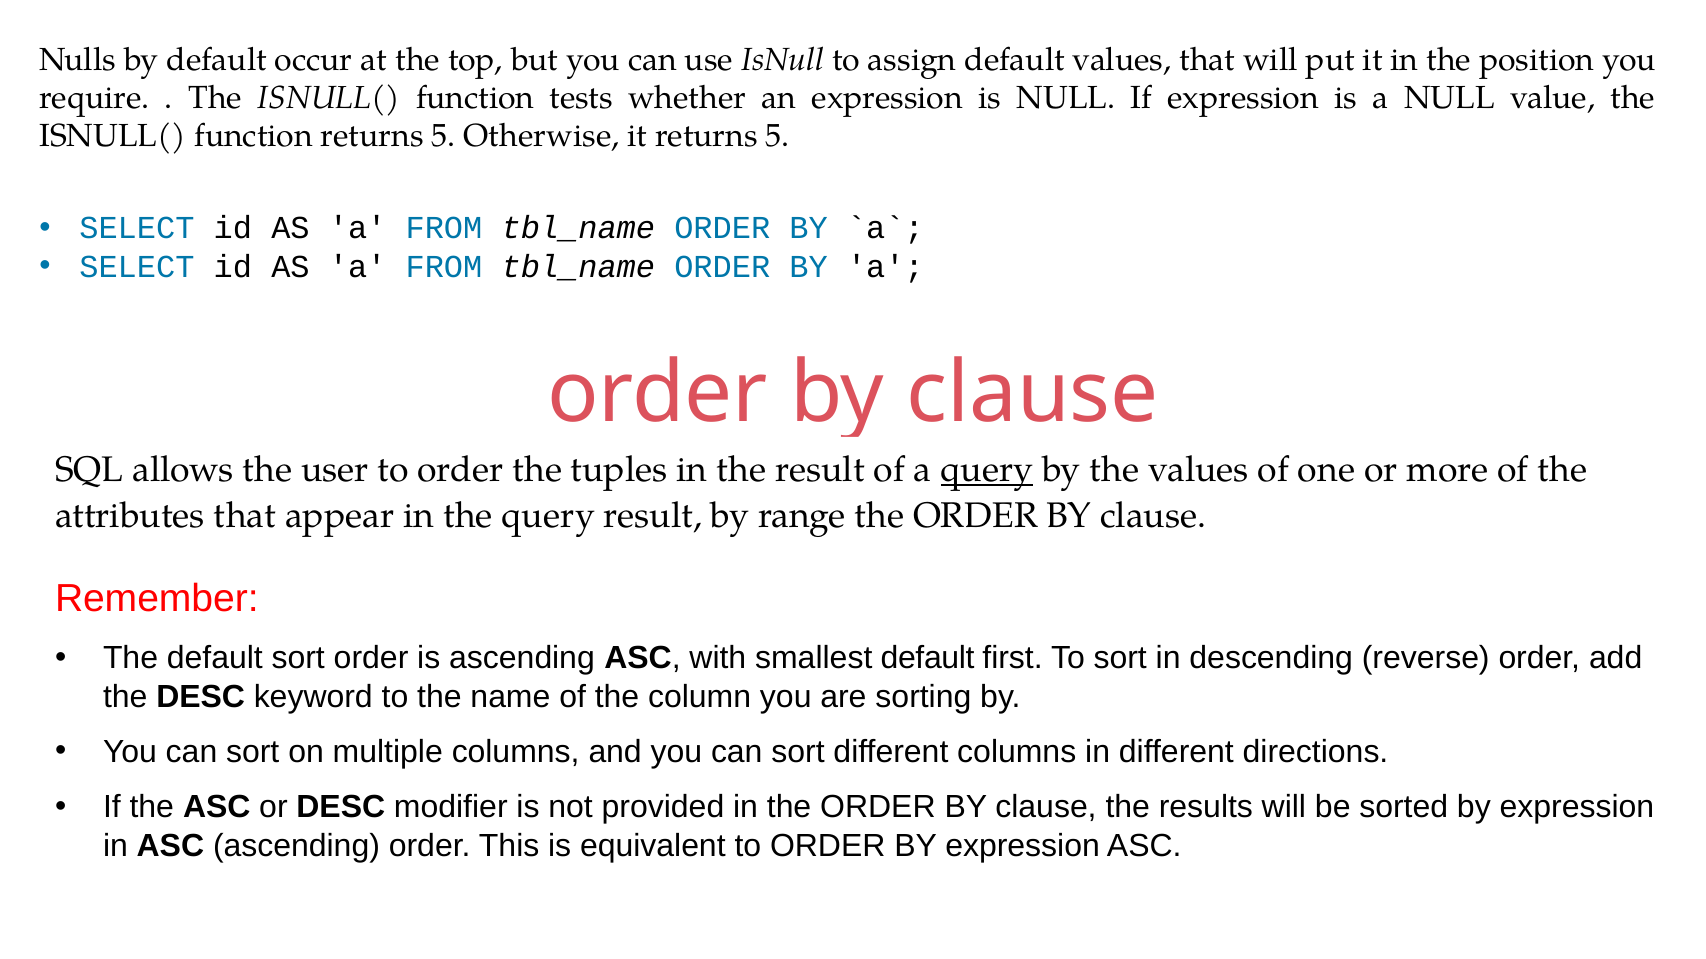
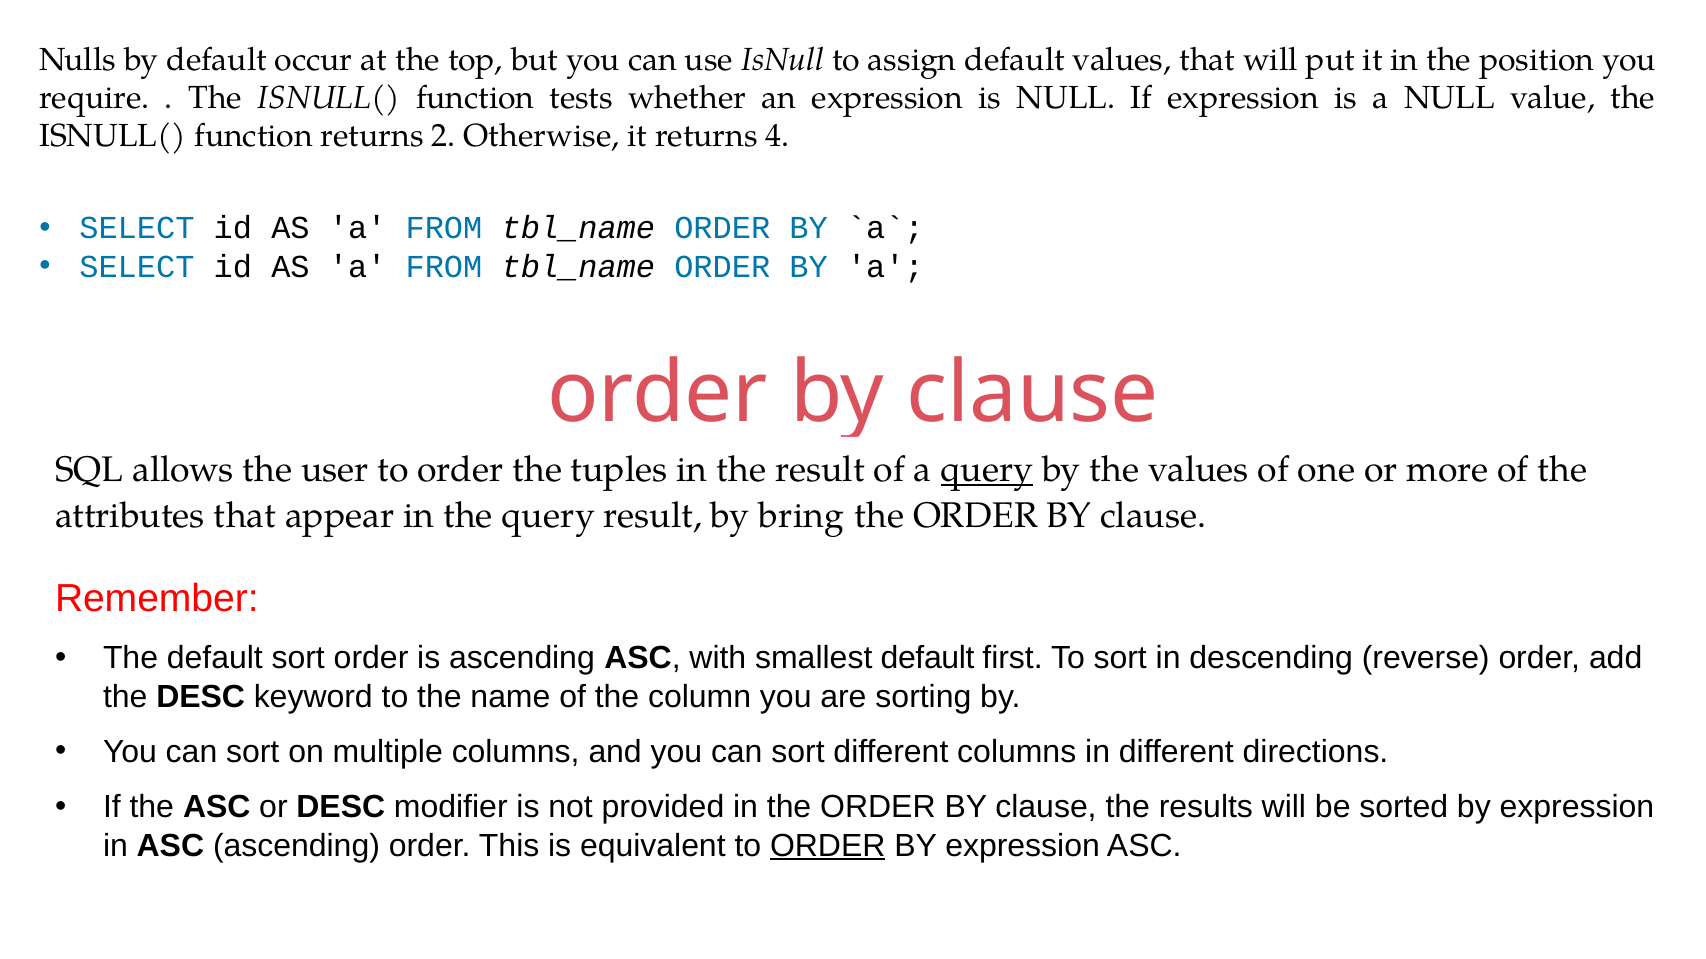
function returns 5: 5 -> 2
it returns 5: 5 -> 4
range: range -> bring
ORDER at (828, 846) underline: none -> present
